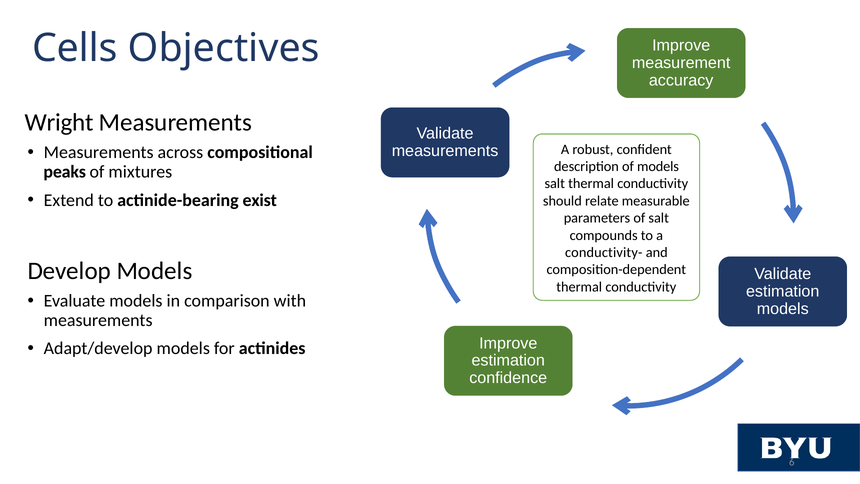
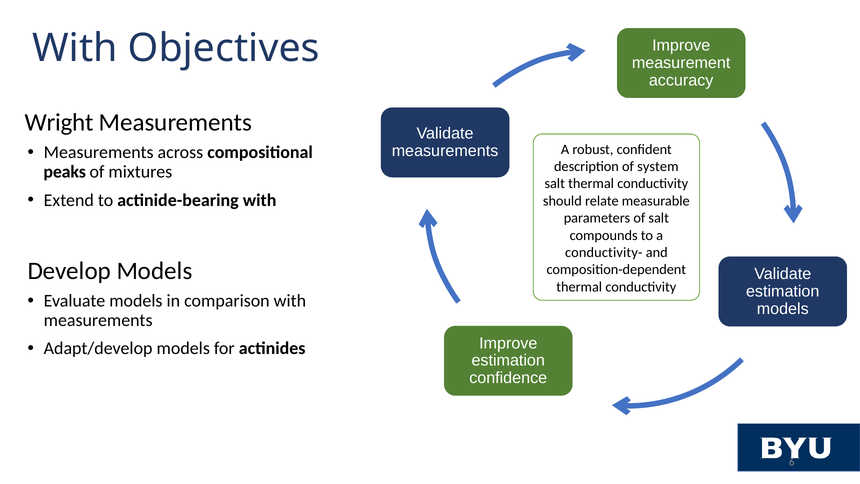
Cells at (75, 48): Cells -> With
of models: models -> system
actinide-bearing exist: exist -> with
